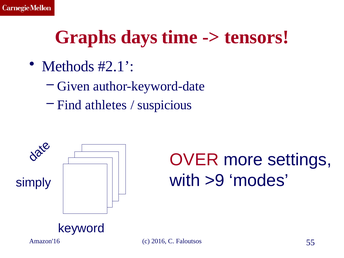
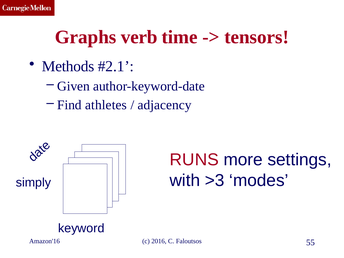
days: days -> verb
suspicious: suspicious -> adjacency
OVER: OVER -> RUNS
>9: >9 -> >3
